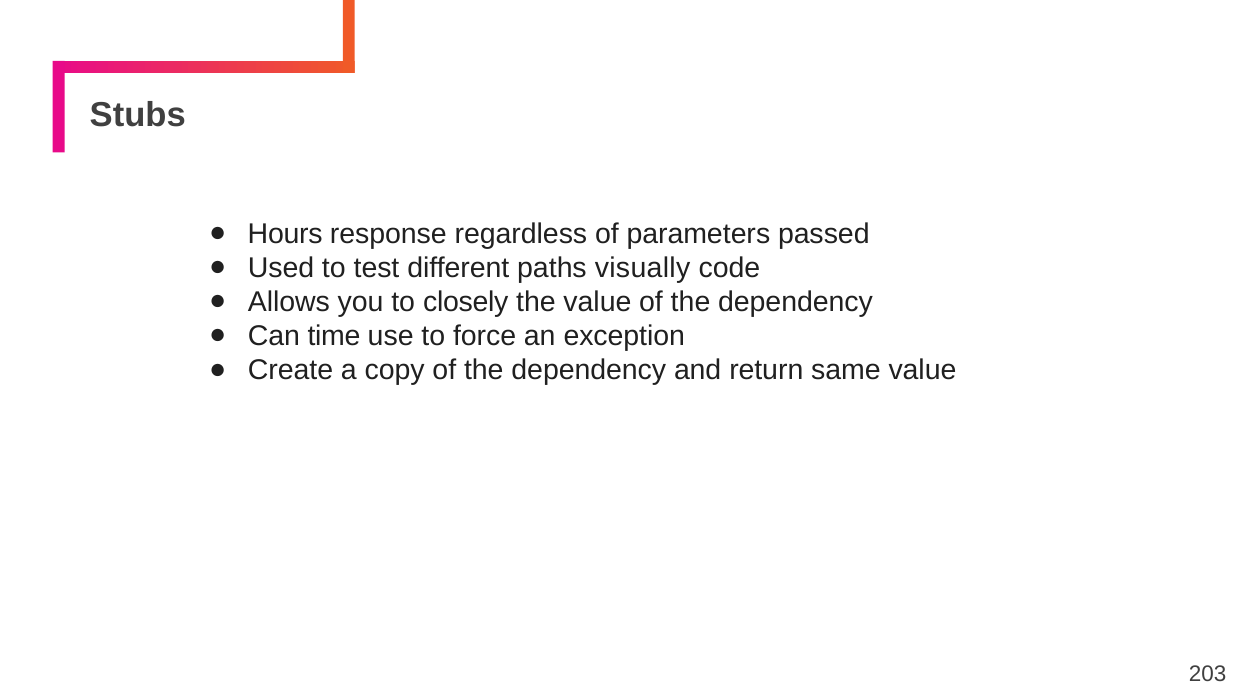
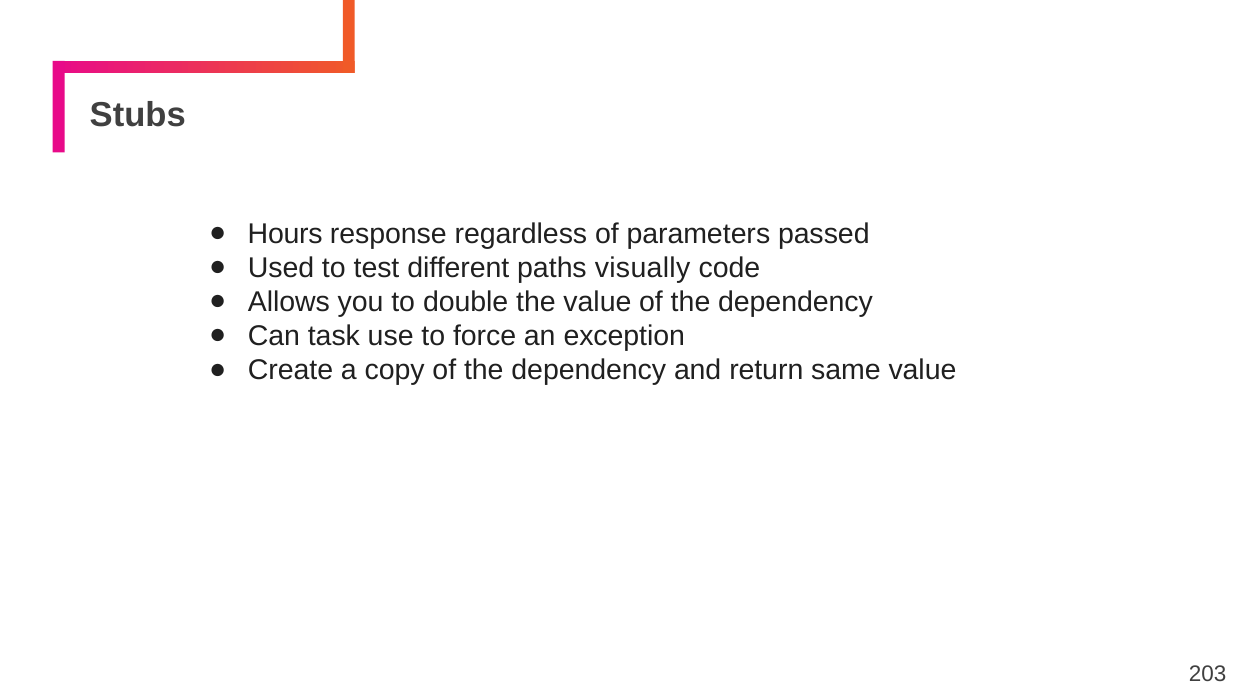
closely: closely -> double
time: time -> task
